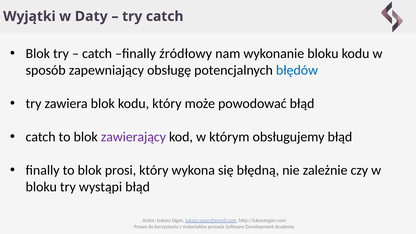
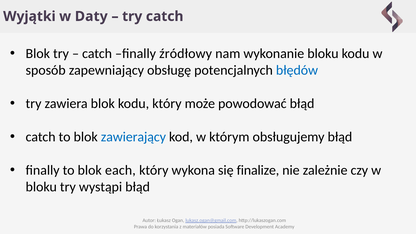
zawierający colour: purple -> blue
prosi: prosi -> each
błędną: błędną -> finalize
